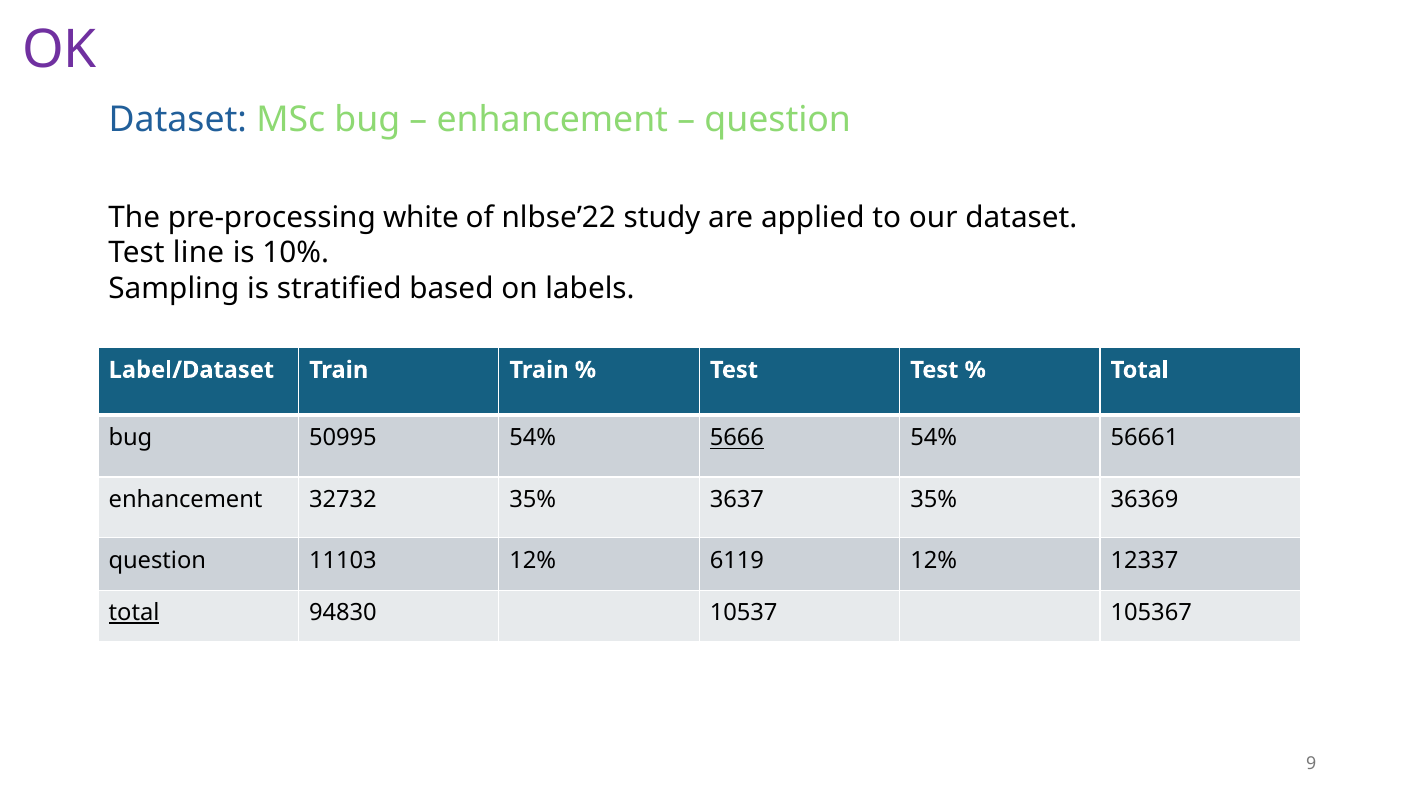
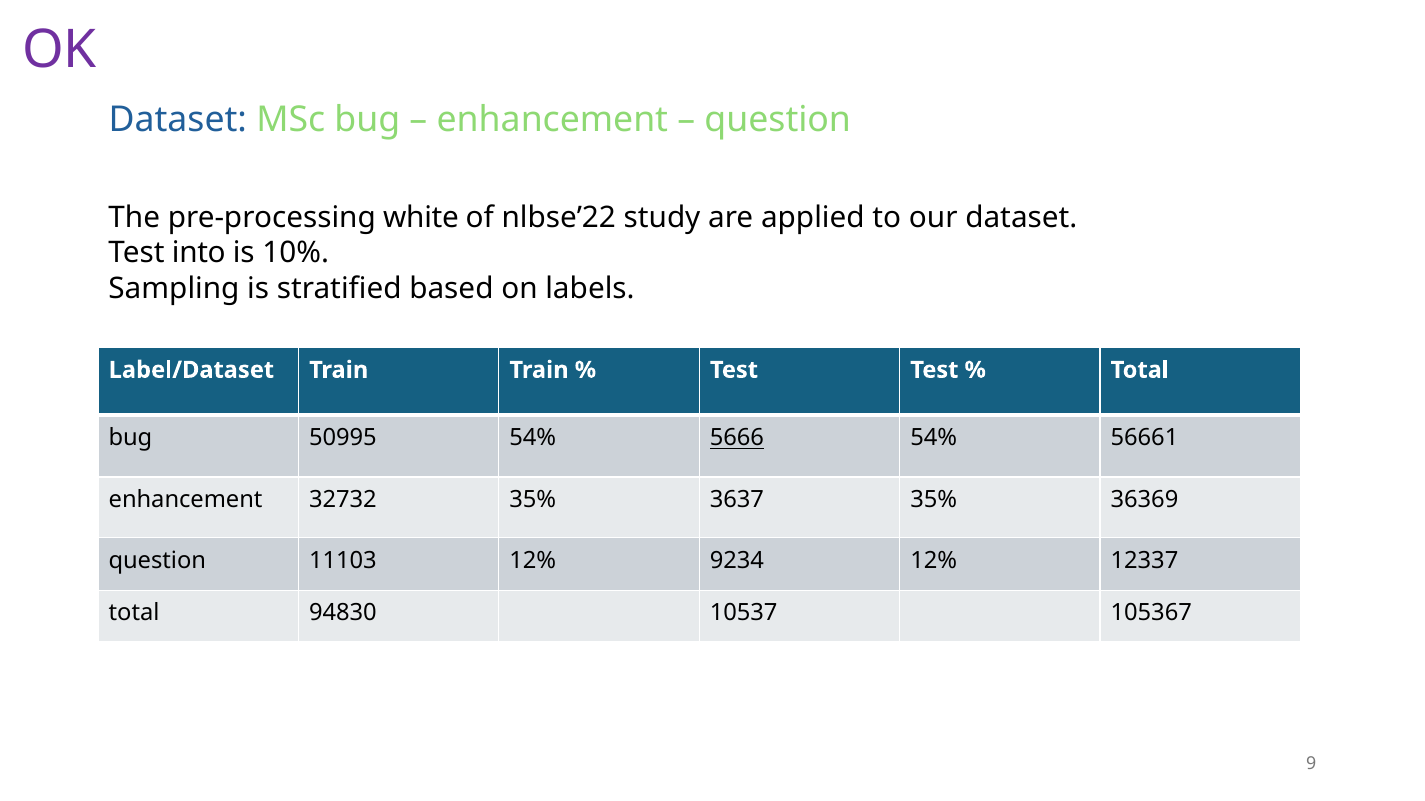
line: line -> into
6119: 6119 -> 9234
total at (134, 613) underline: present -> none
